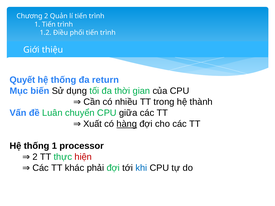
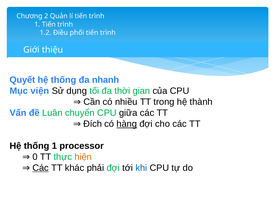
return: return -> nhanh
biến: biến -> viện
Xuất: Xuất -> Đích
2 at (35, 157): 2 -> 0
hiện colour: red -> orange
Các at (41, 168) underline: none -> present
